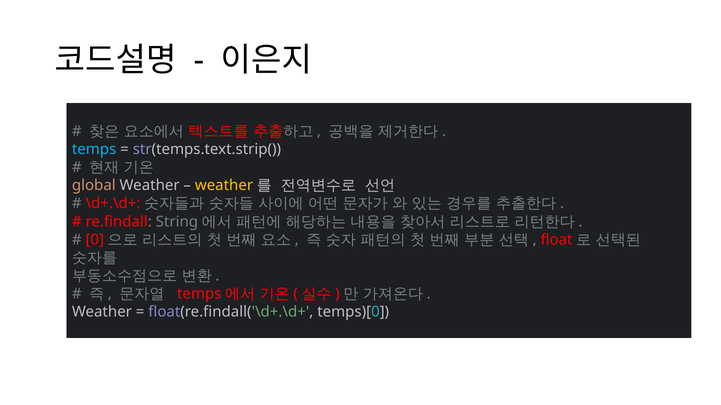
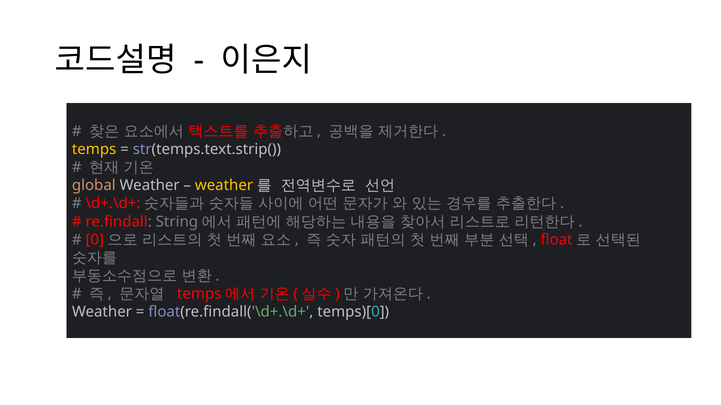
temps colour: light blue -> yellow
